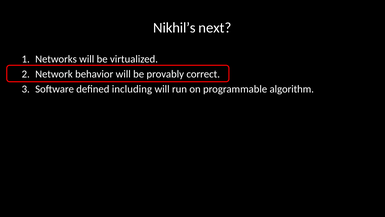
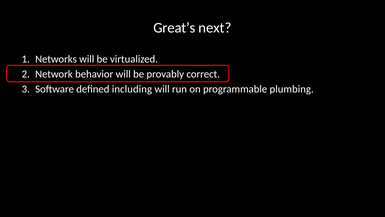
Nikhil’s: Nikhil’s -> Great’s
algorithm: algorithm -> plumbing
